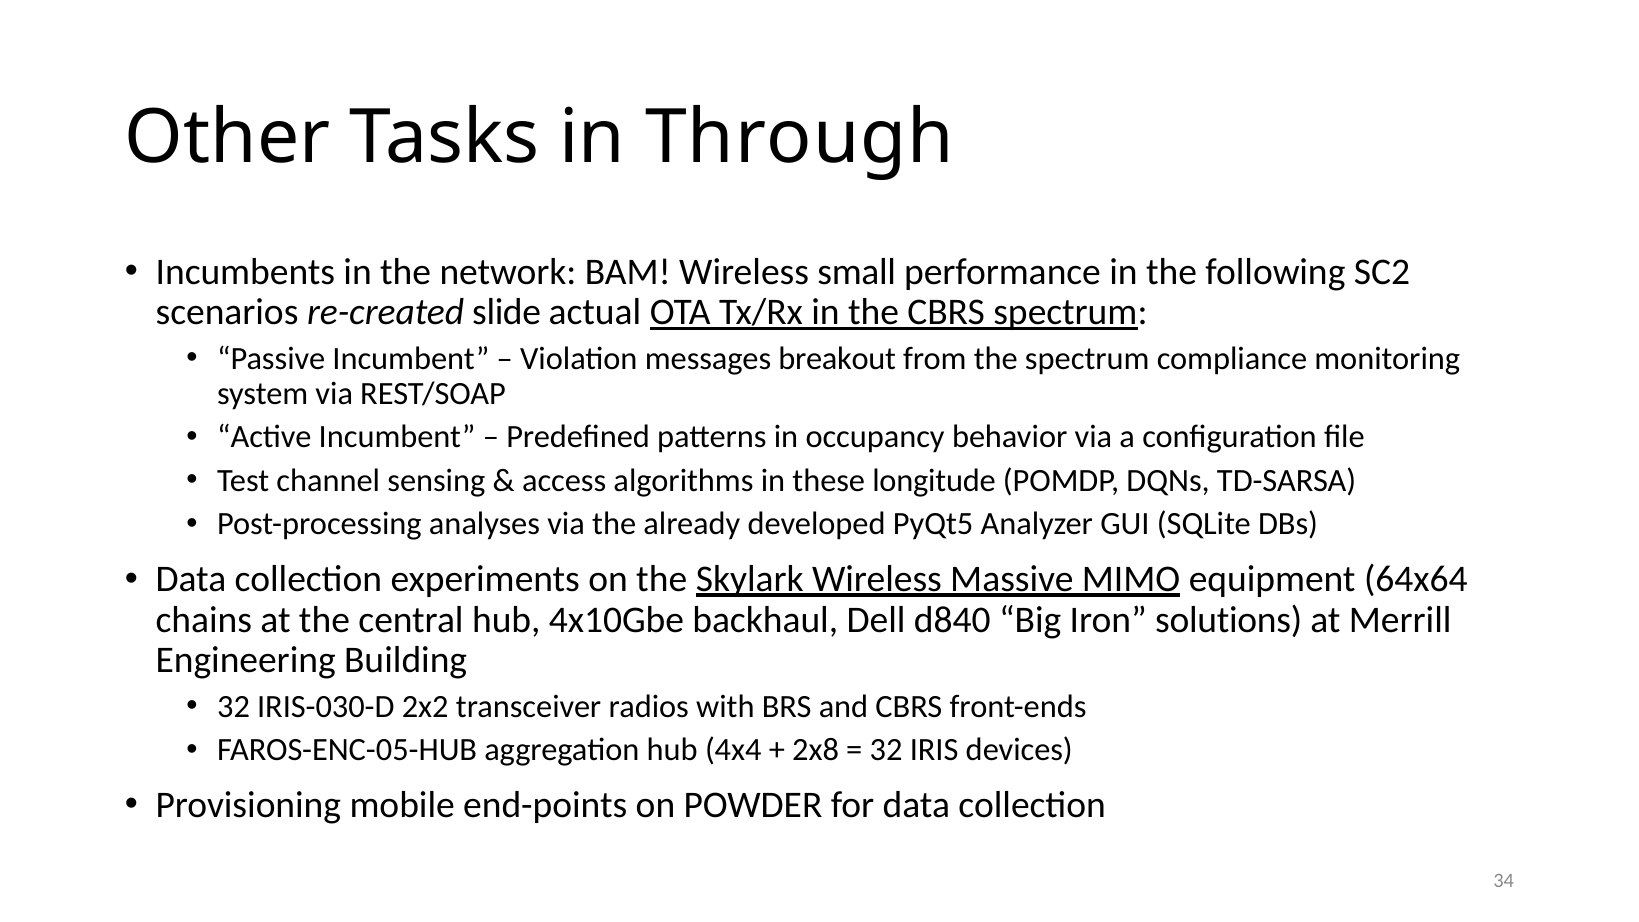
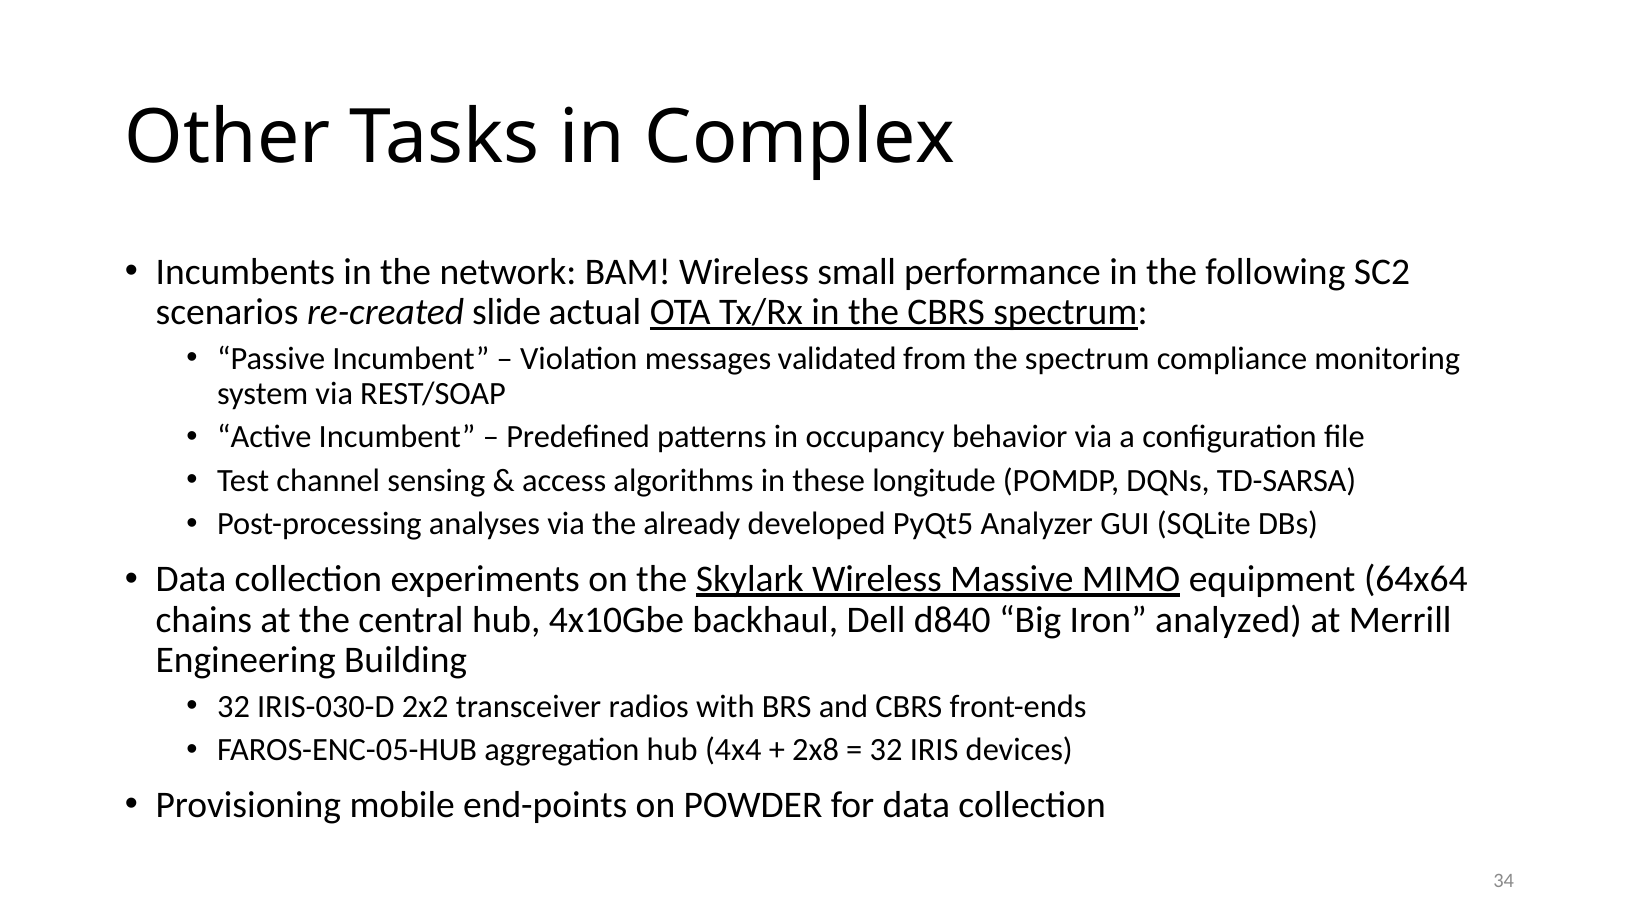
Through: Through -> Complex
breakout: breakout -> validated
solutions: solutions -> analyzed
